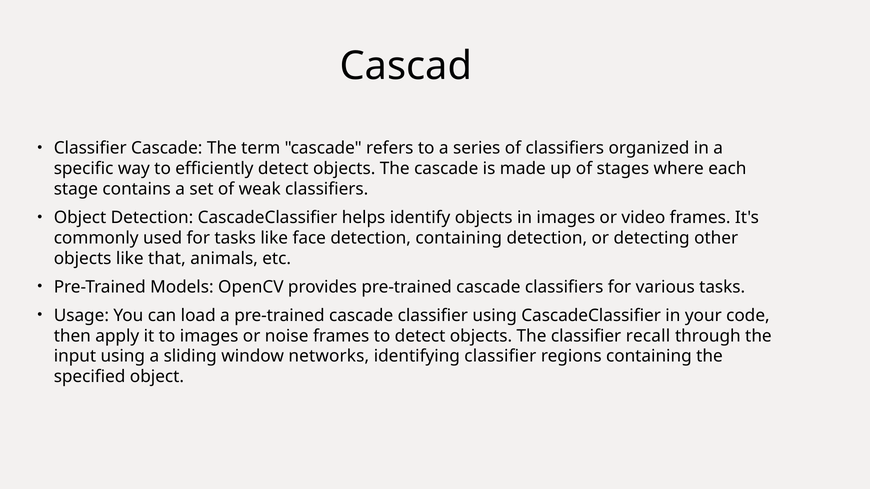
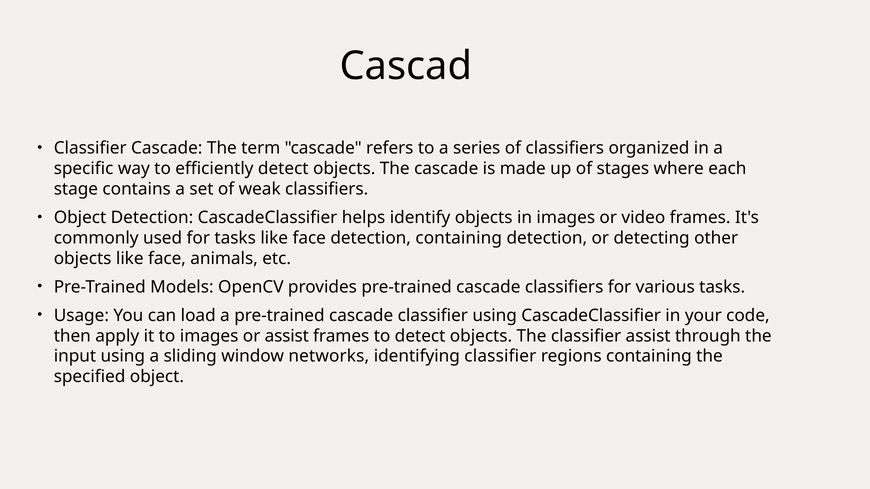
objects like that: that -> face
or noise: noise -> assist
classifier recall: recall -> assist
